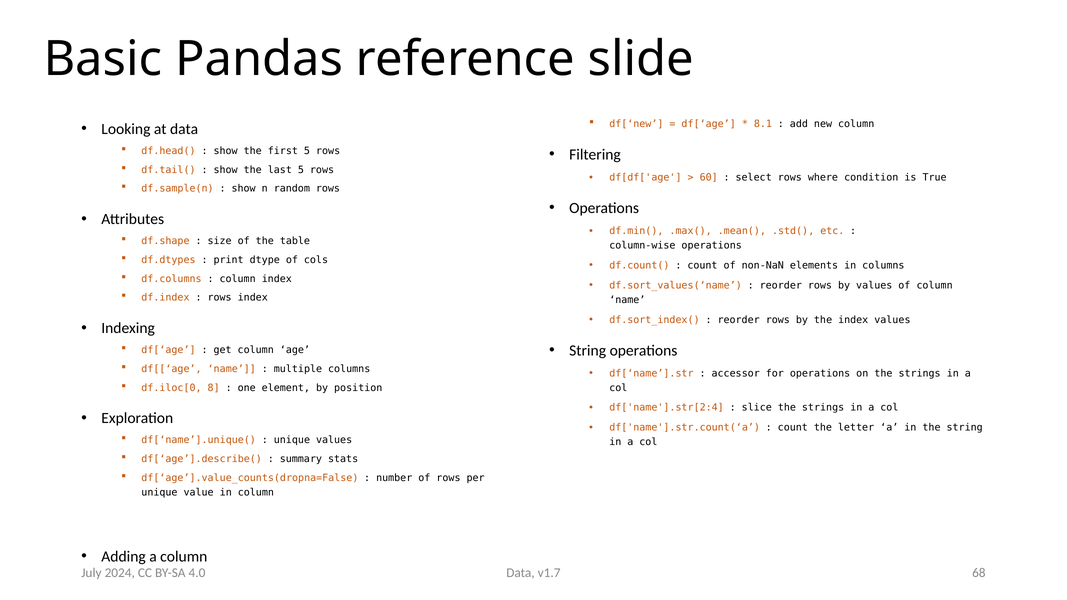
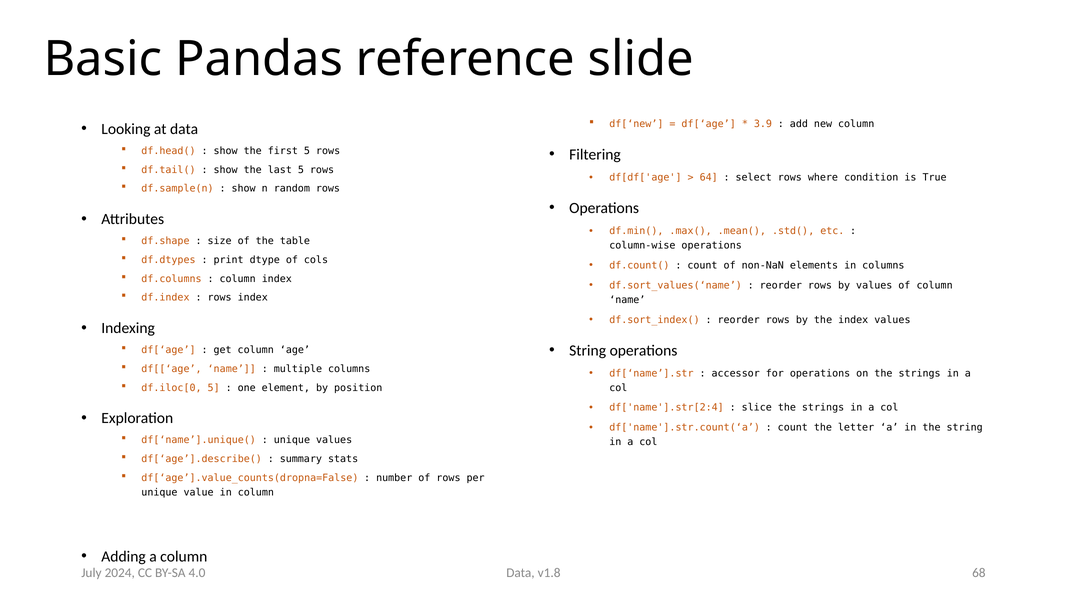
8.1: 8.1 -> 3.9
60: 60 -> 64
df.iloc[0 8: 8 -> 5
v1.7: v1.7 -> v1.8
